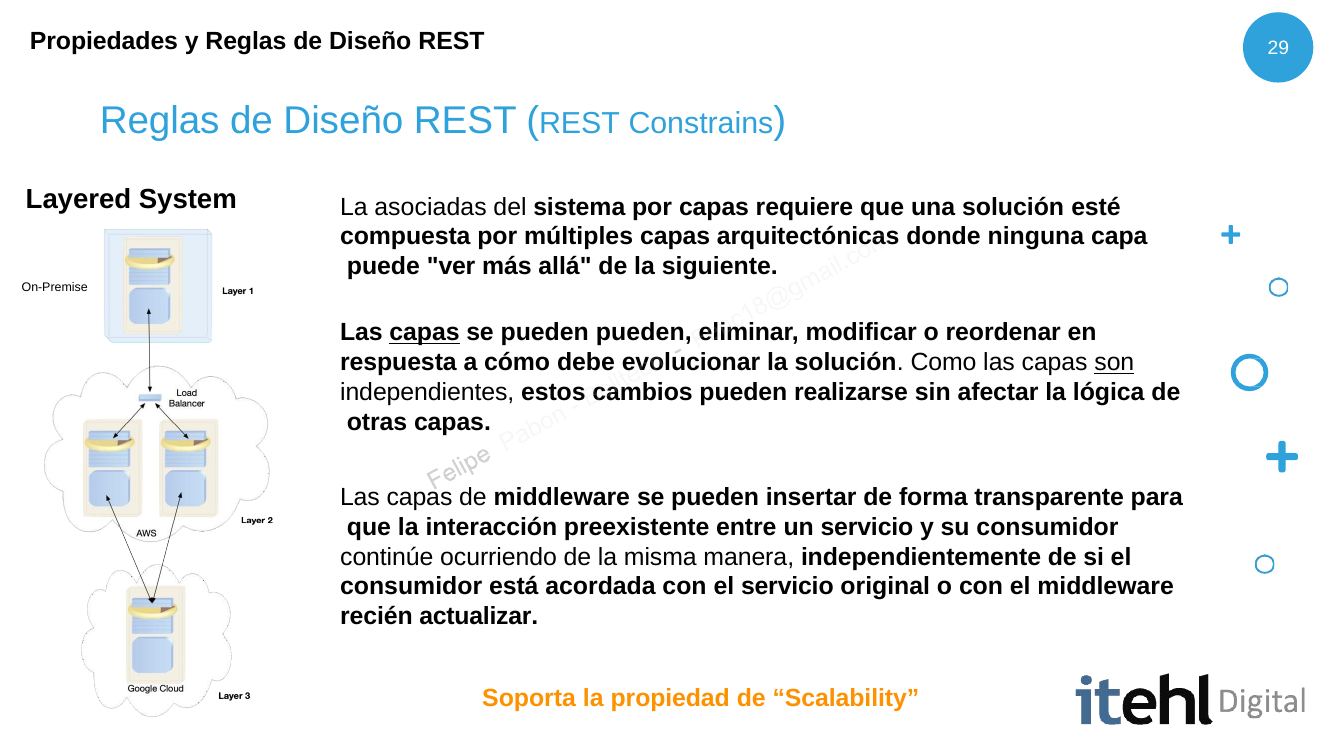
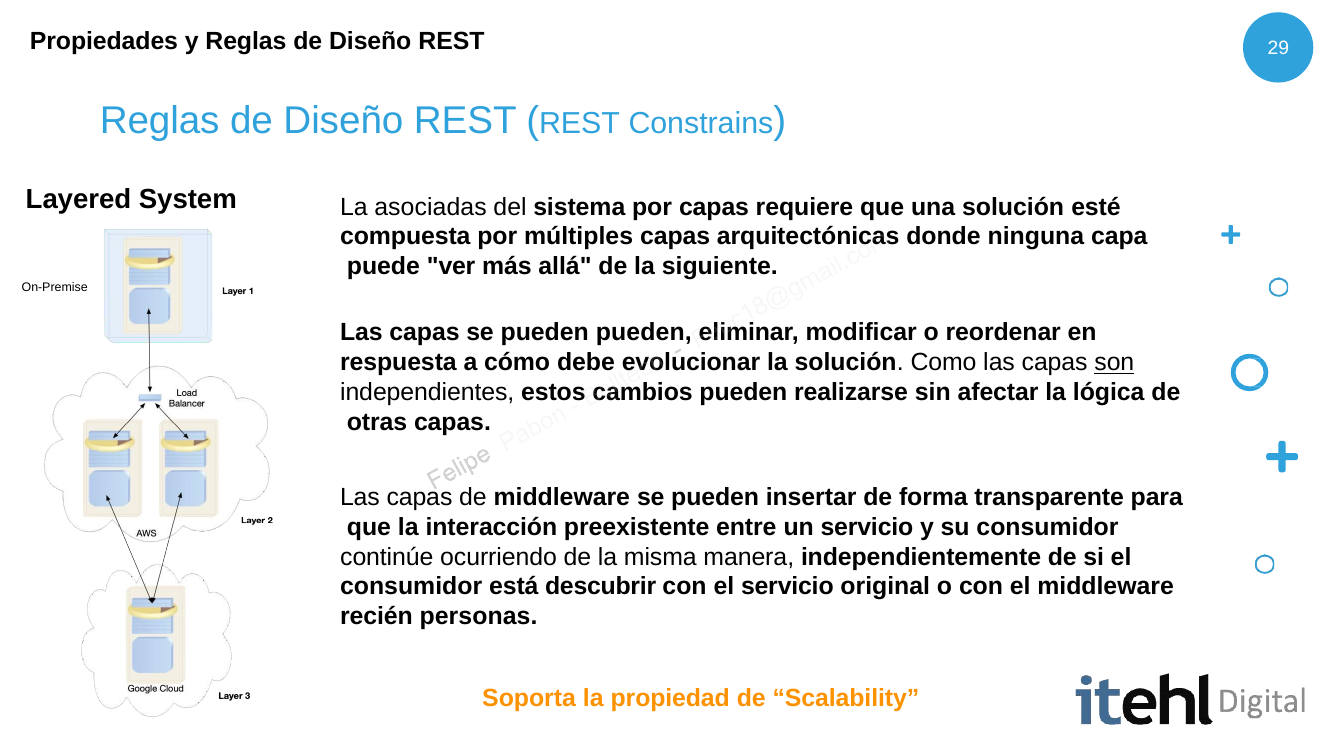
capas at (425, 333) underline: present -> none
acordada: acordada -> descubrir
actualizar: actualizar -> personas
